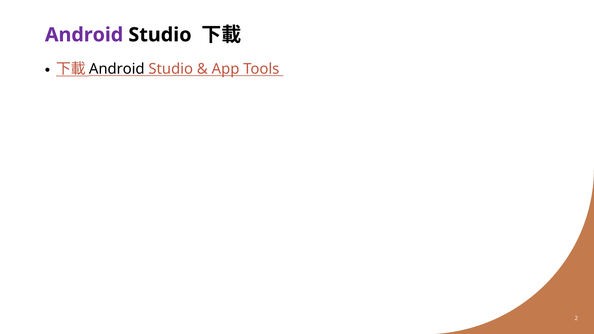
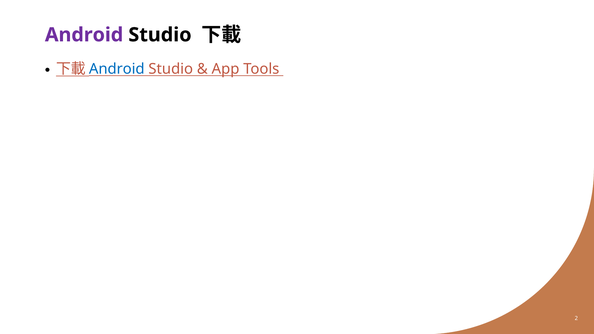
Android at (117, 69) colour: black -> blue
